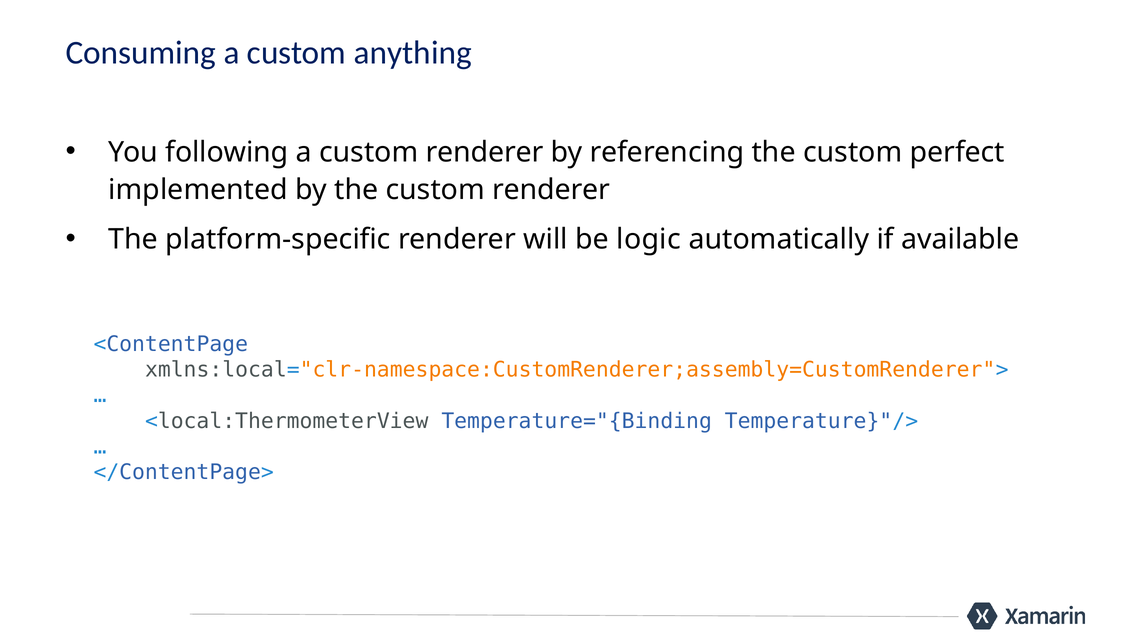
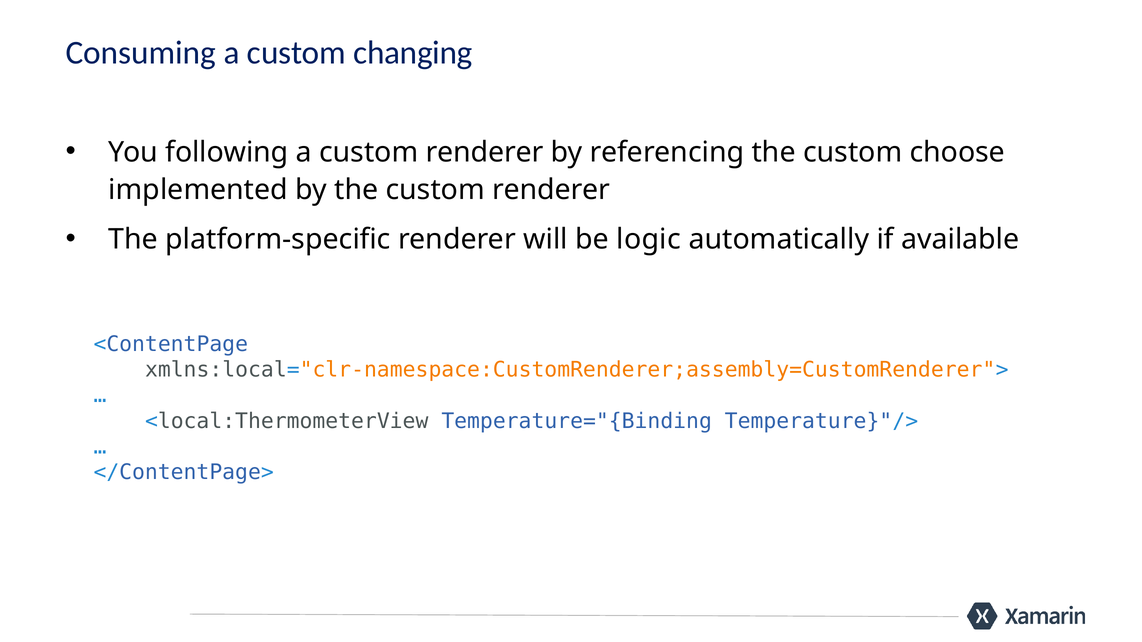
anything: anything -> changing
perfect: perfect -> choose
